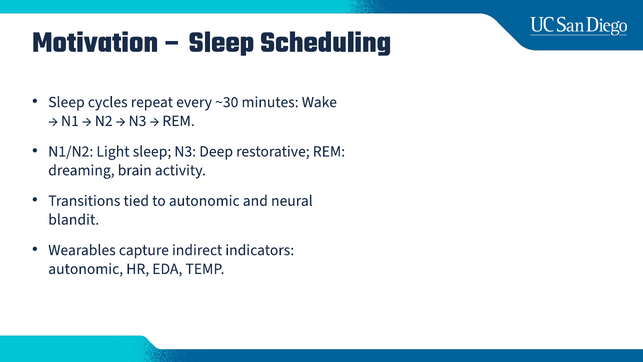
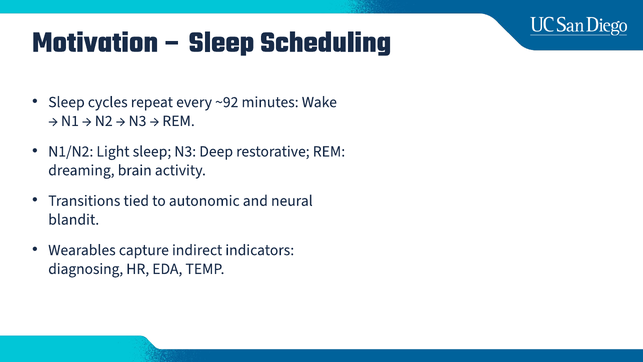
~30: ~30 -> ~92
autonomic at (86, 269): autonomic -> diagnosing
